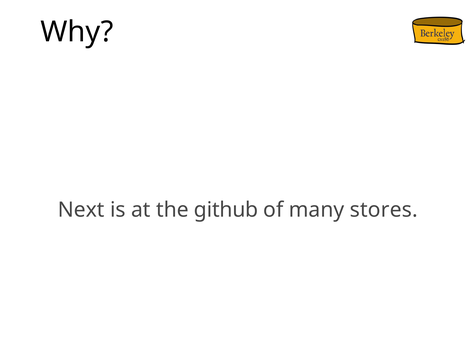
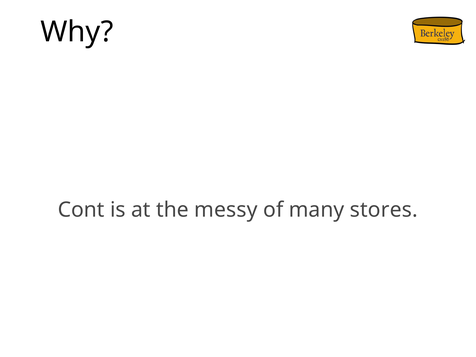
Next: Next -> Cont
github: github -> messy
